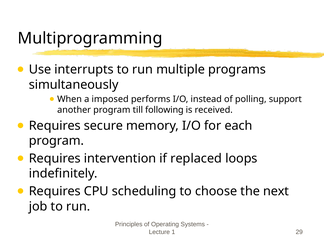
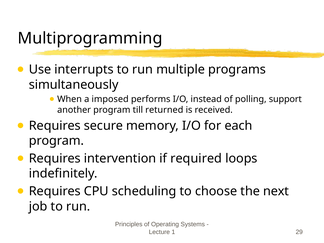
following: following -> returned
replaced: replaced -> required
